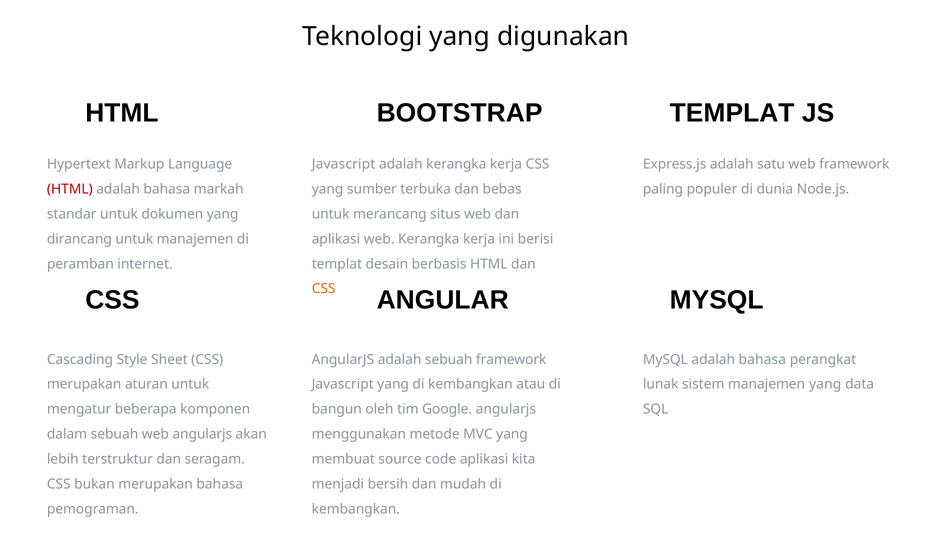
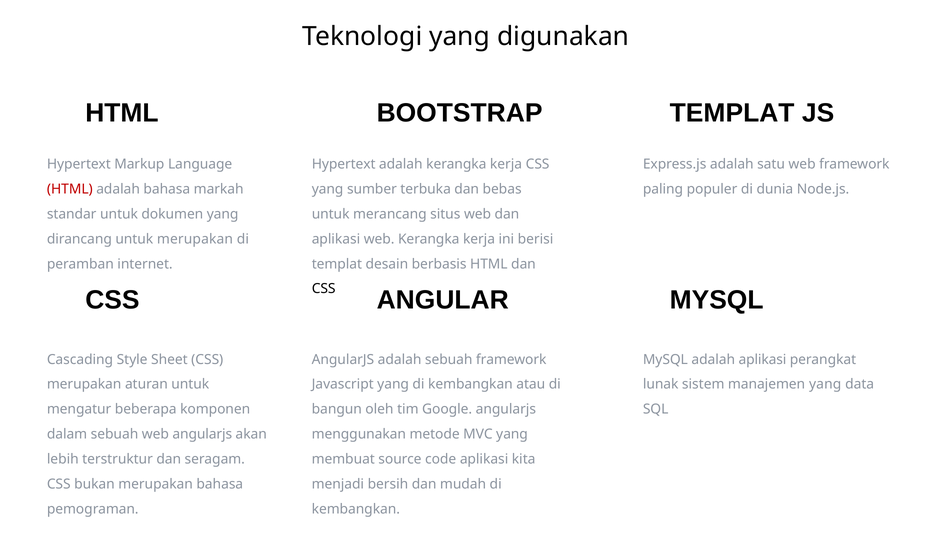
Javascript at (344, 164): Javascript -> Hypertext
untuk manajemen: manajemen -> merupakan
CSS at (324, 289) colour: orange -> black
MySQL adalah bahasa: bahasa -> aplikasi
